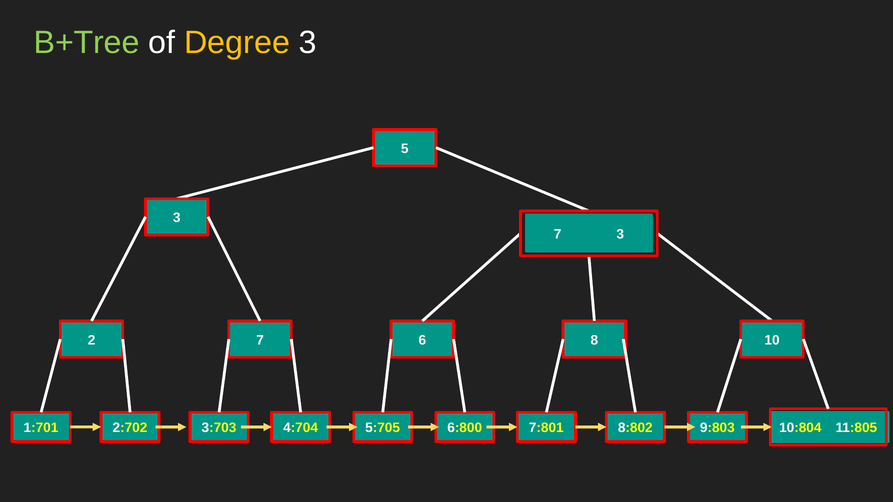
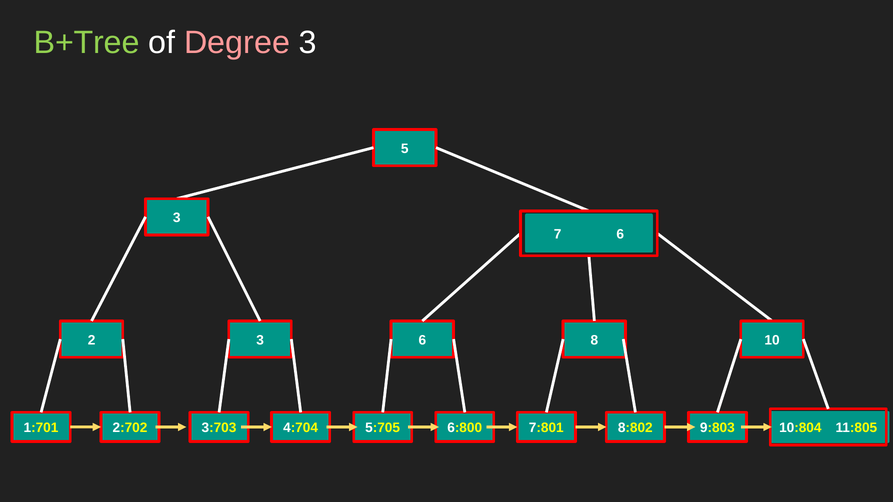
Degree colour: yellow -> pink
7 3: 3 -> 6
2 7: 7 -> 3
